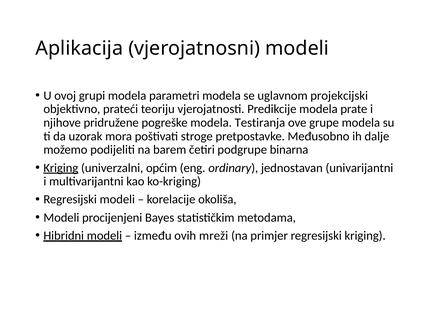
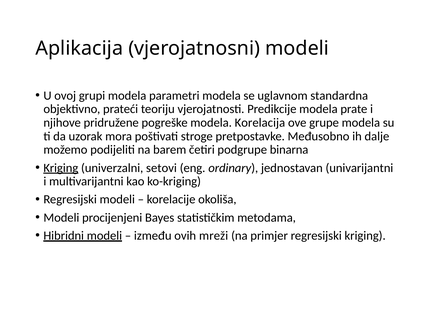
projekcijski: projekcijski -> standardna
Testiranja: Testiranja -> Korelacija
općim: općim -> setovi
